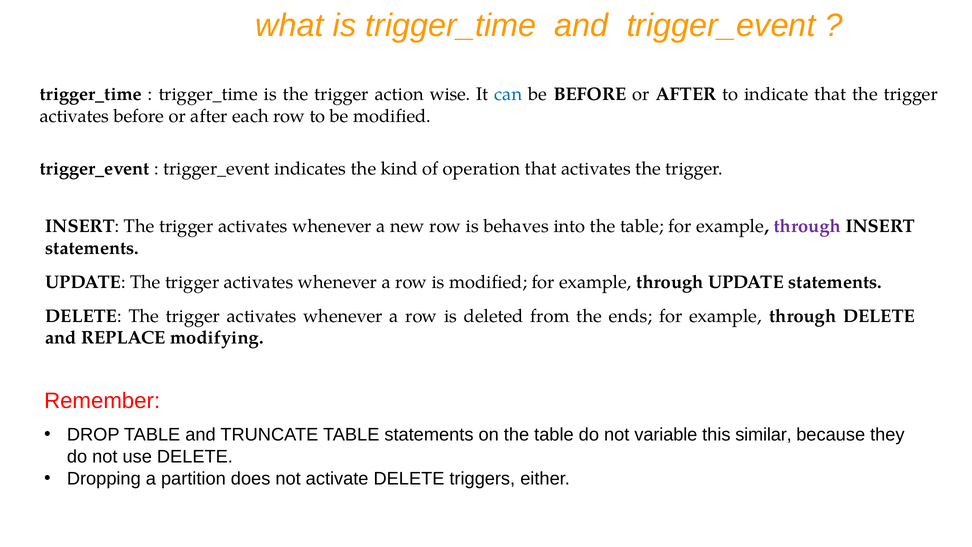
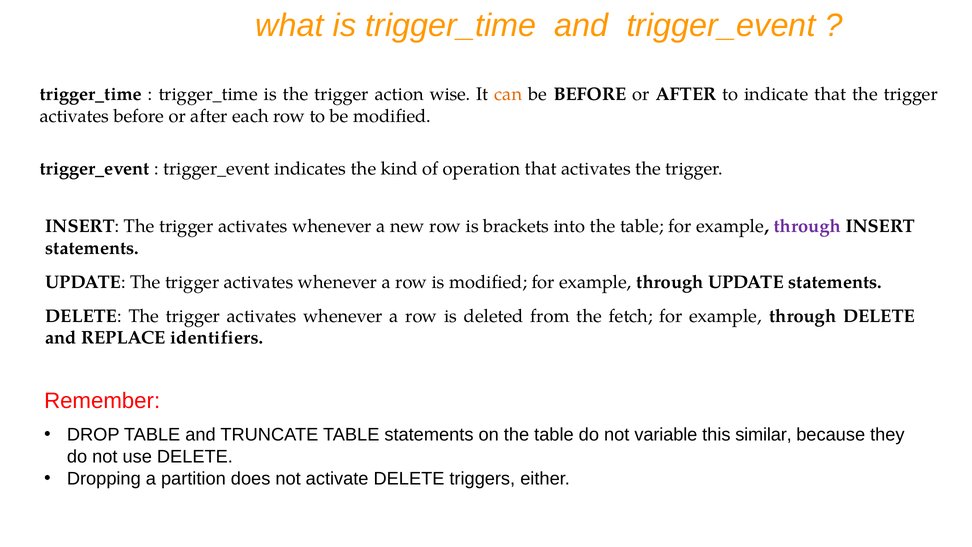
can colour: blue -> orange
behaves: behaves -> brackets
ends: ends -> fetch
modifying: modifying -> identifiers
